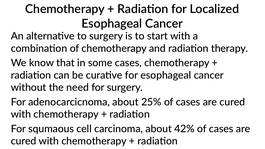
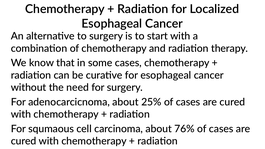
42%: 42% -> 76%
